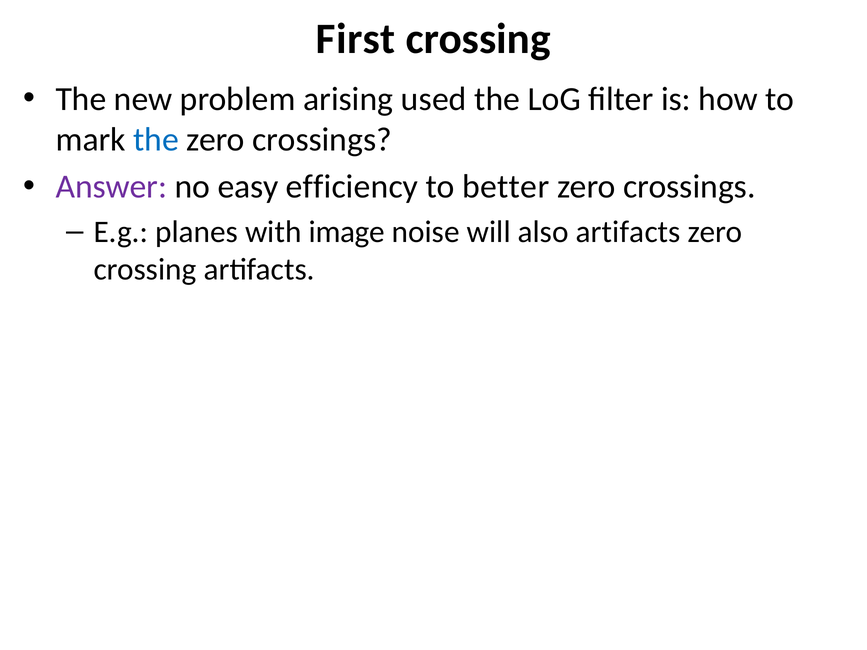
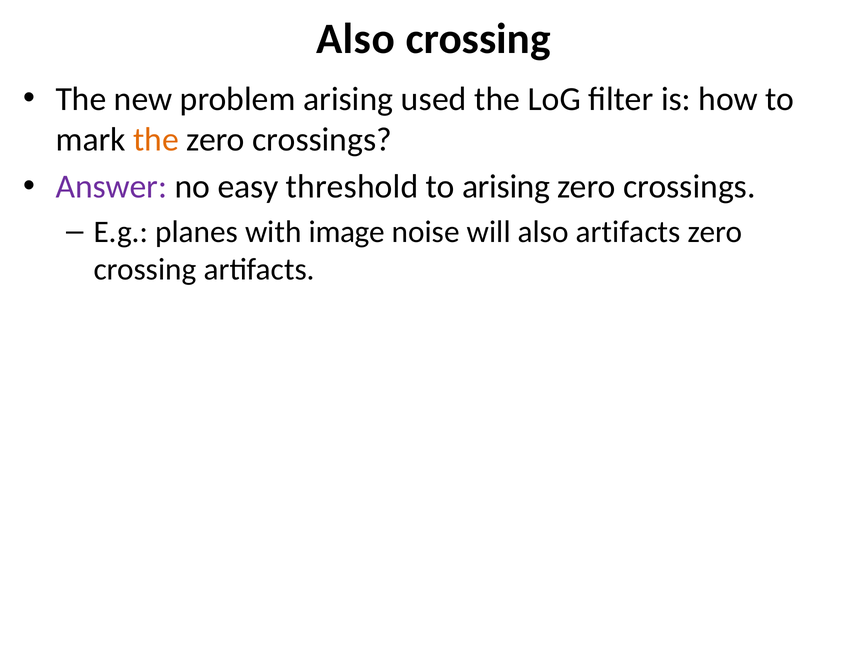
First at (356, 39): First -> Also
the at (156, 140) colour: blue -> orange
efficiency: efficiency -> threshold
to better: better -> arising
